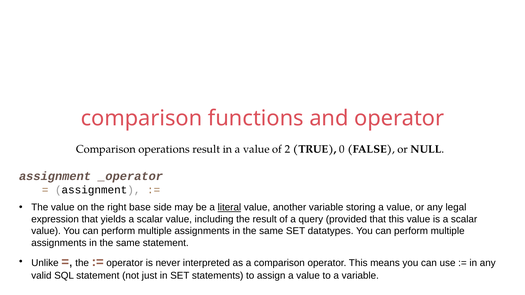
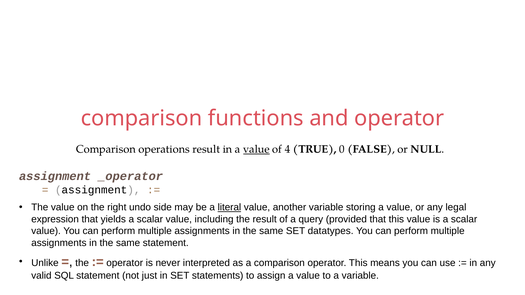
value at (256, 149) underline: none -> present
2: 2 -> 4
base: base -> undo
